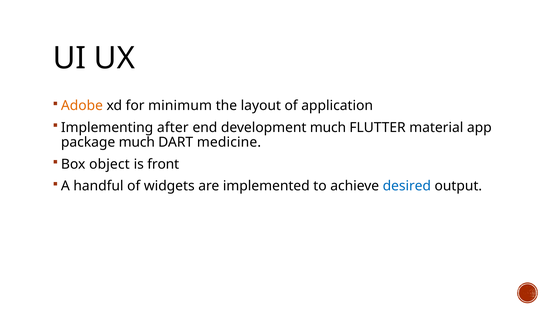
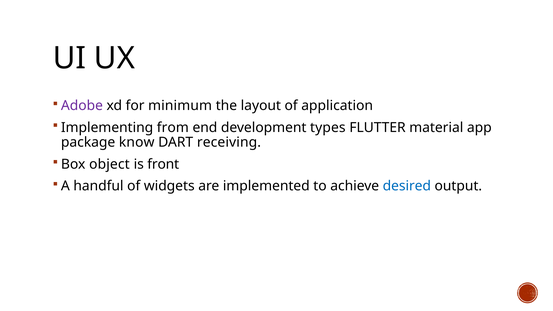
Adobe colour: orange -> purple
after: after -> from
development much: much -> types
package much: much -> know
medicine: medicine -> receiving
